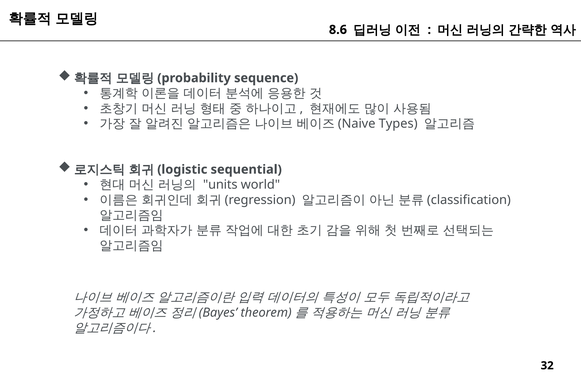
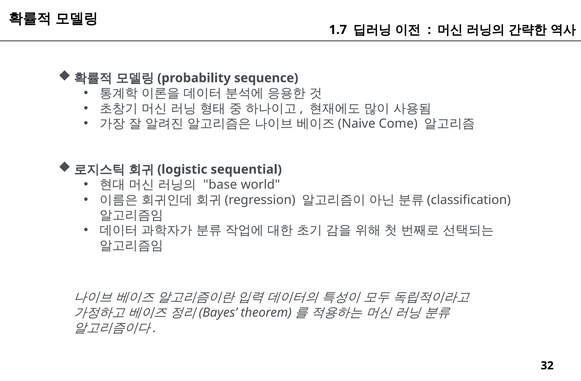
8.6: 8.6 -> 1.7
Types: Types -> Come
units: units -> base
